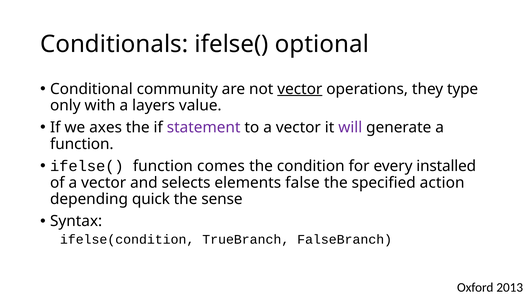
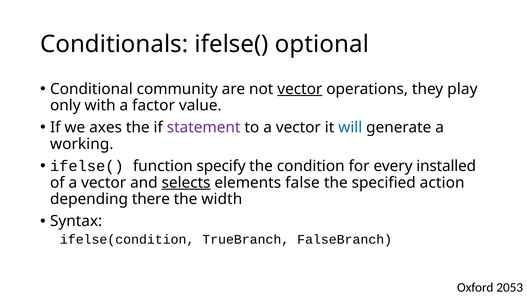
type: type -> play
layers: layers -> factor
will colour: purple -> blue
function at (82, 144): function -> working
comes: comes -> specify
selects underline: none -> present
quick: quick -> there
sense: sense -> width
2013: 2013 -> 2053
